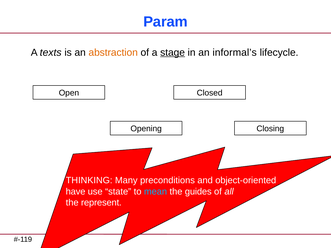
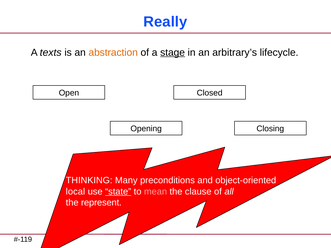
Param: Param -> Really
informal’s: informal’s -> arbitrary’s
have: have -> local
state underline: none -> present
mean colour: light blue -> pink
guides: guides -> clause
